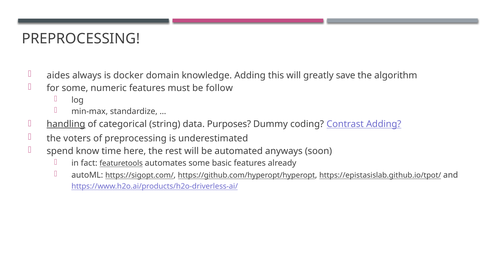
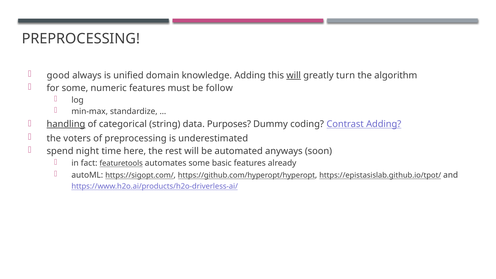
aides: aides -> good
docker: docker -> unified
will at (294, 75) underline: none -> present
save: save -> turn
know: know -> night
